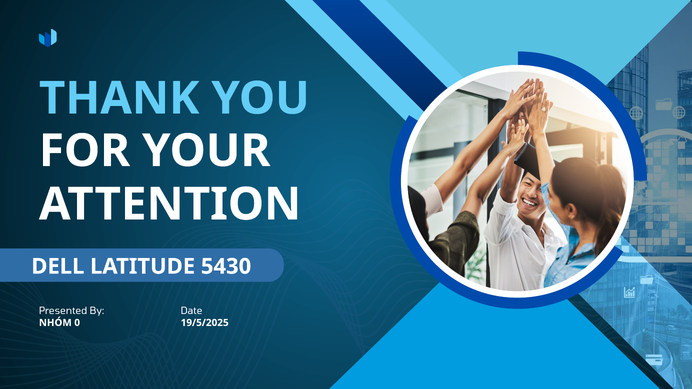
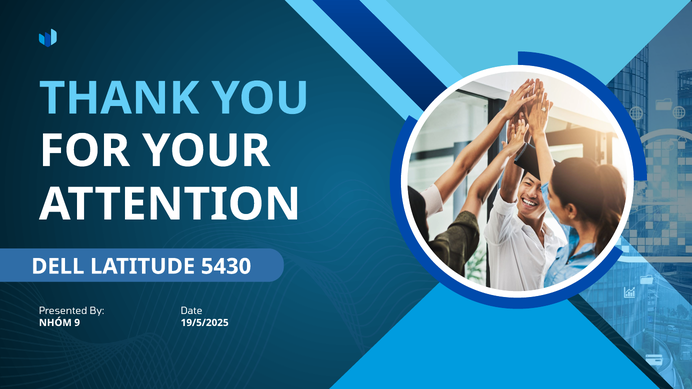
0: 0 -> 9
